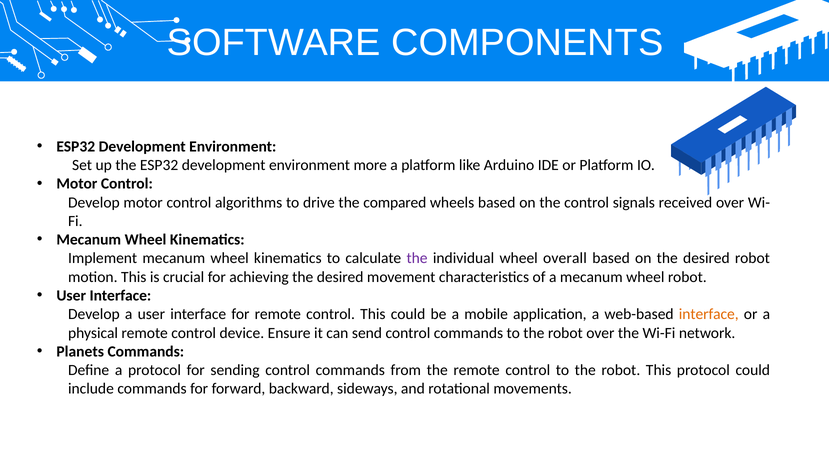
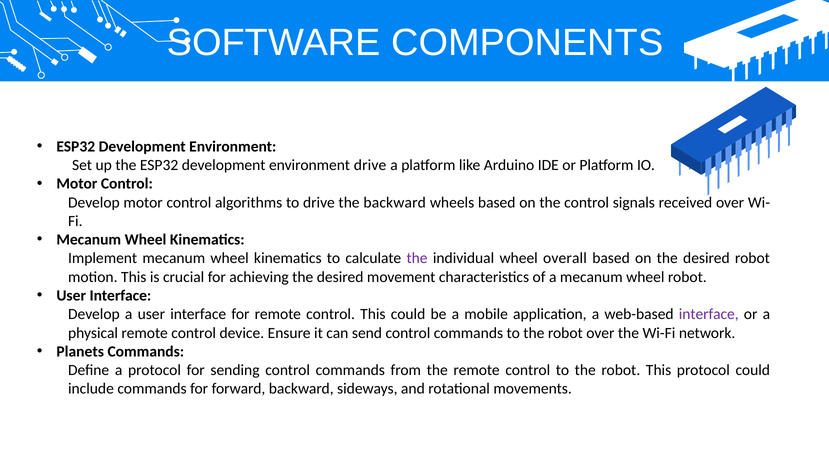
environment more: more -> drive
the compared: compared -> backward
interface at (709, 314) colour: orange -> purple
